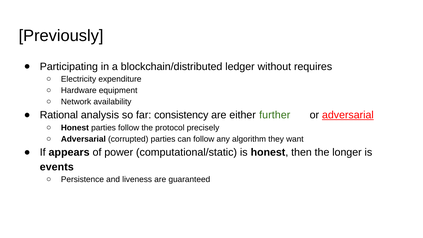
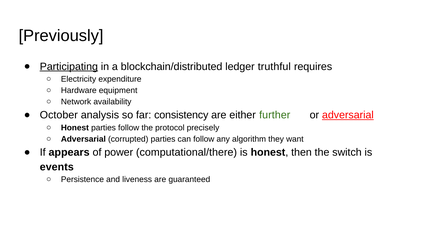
Participating underline: none -> present
without: without -> truthful
Rational: Rational -> October
computational/static: computational/static -> computational/there
longer: longer -> switch
